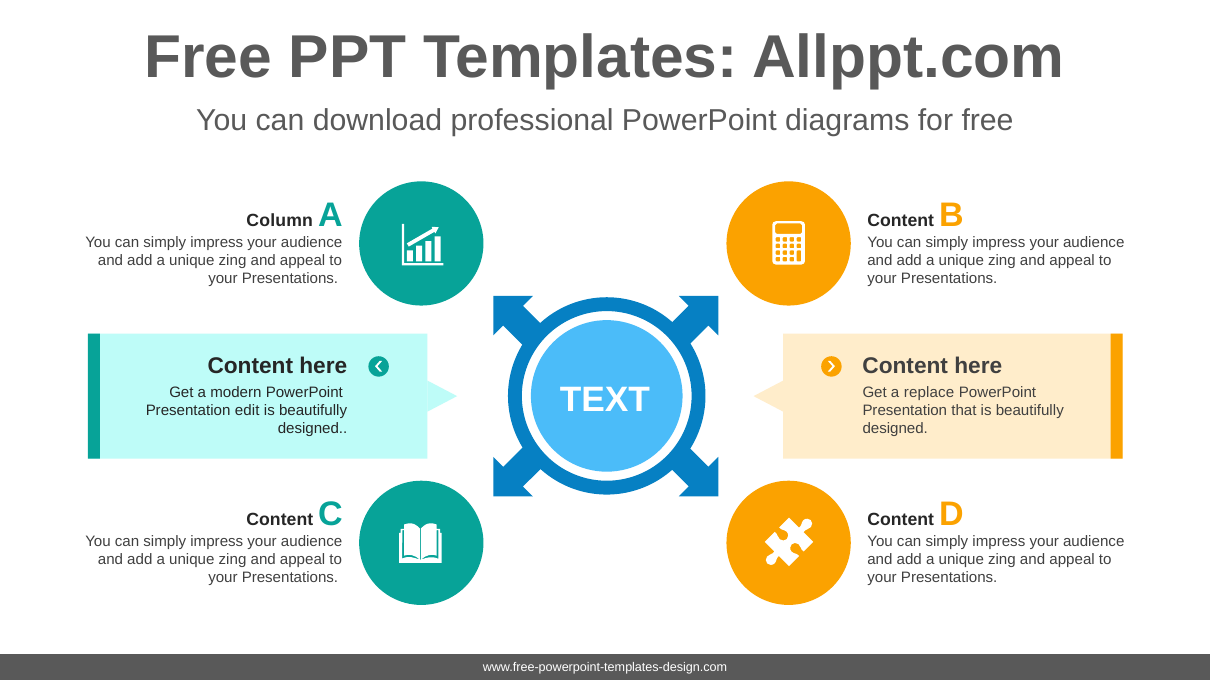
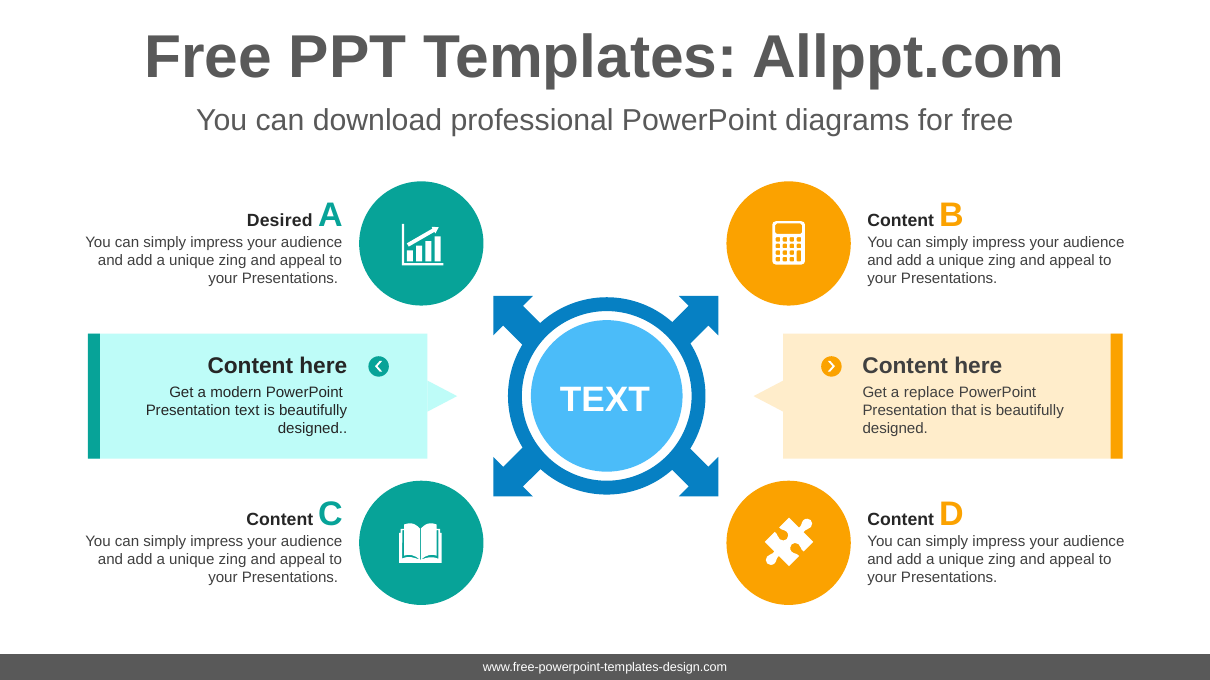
Column: Column -> Desired
Presentation edit: edit -> text
